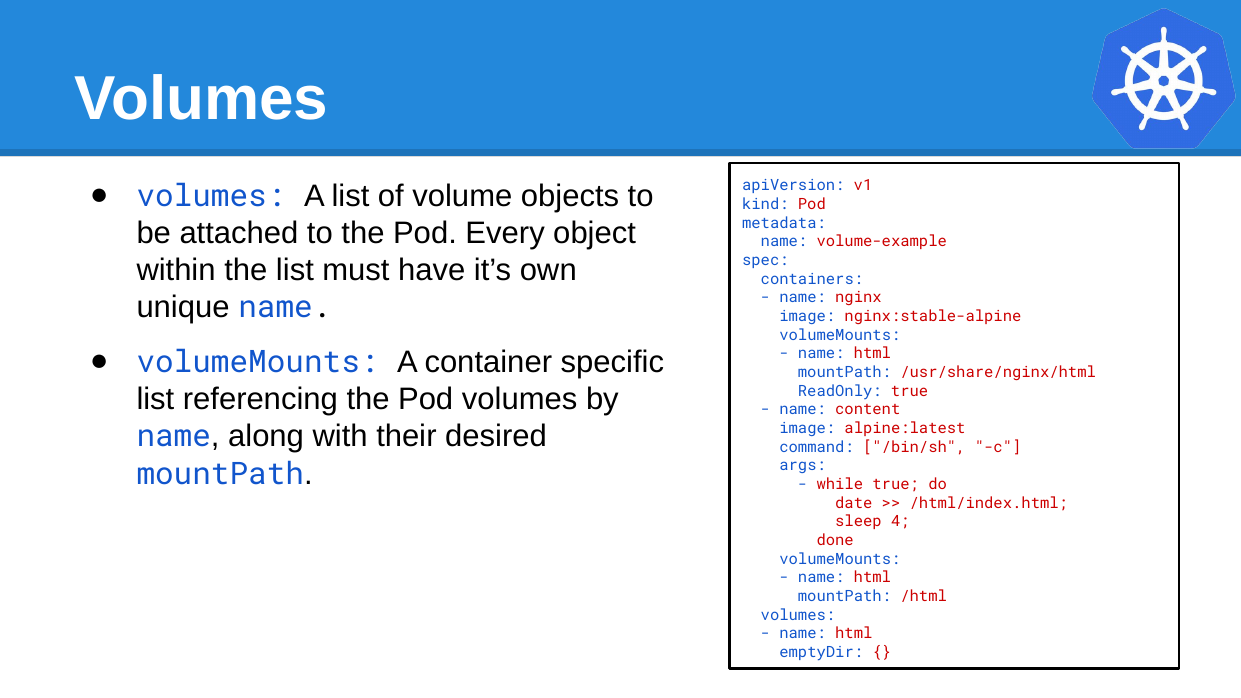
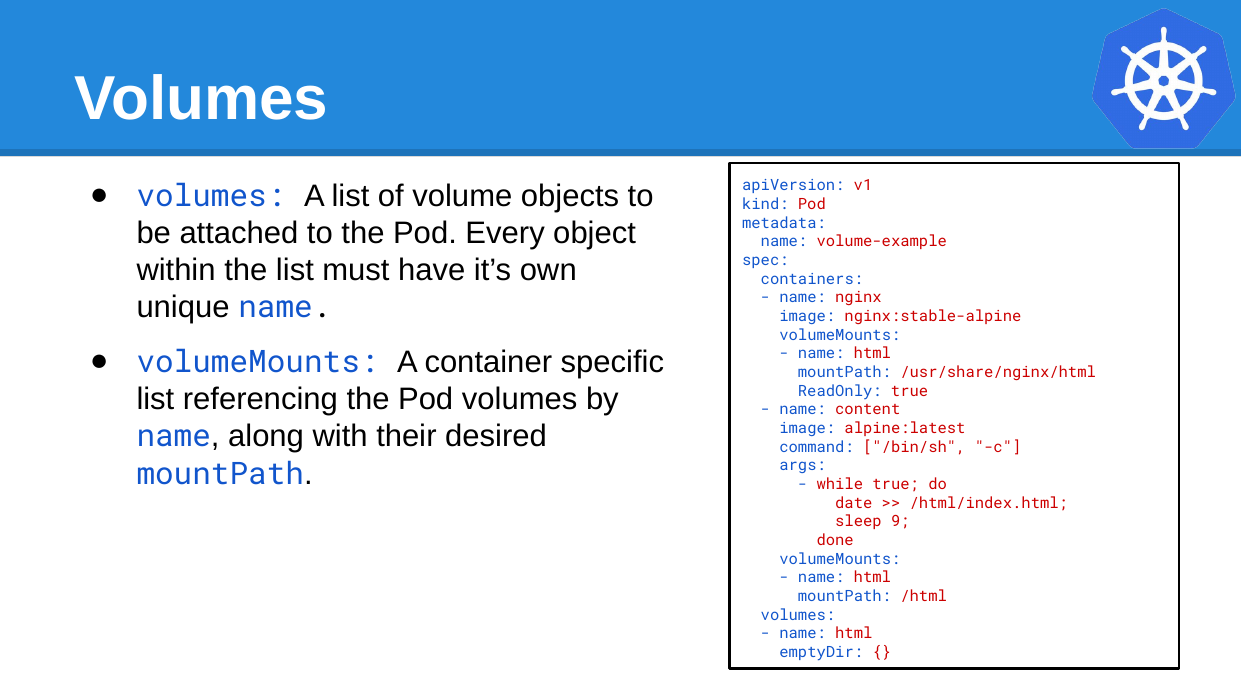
4: 4 -> 9
